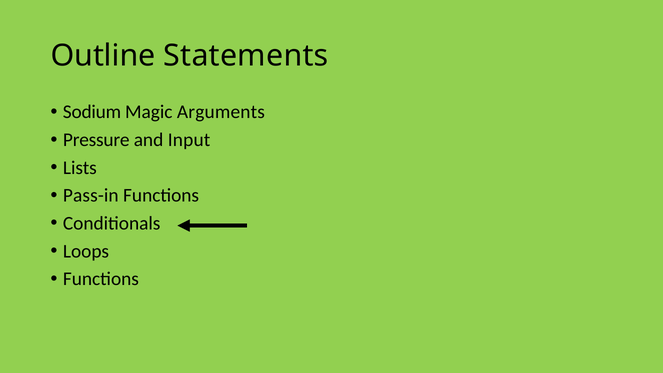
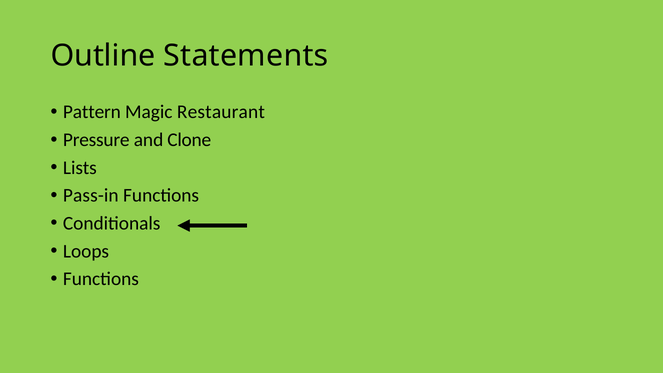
Sodium: Sodium -> Pattern
Arguments: Arguments -> Restaurant
Input: Input -> Clone
